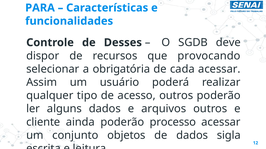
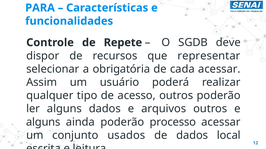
Desses: Desses -> Repete
provocando: provocando -> representar
cliente at (43, 123): cliente -> alguns
objetos: objetos -> usados
sigla: sigla -> local
